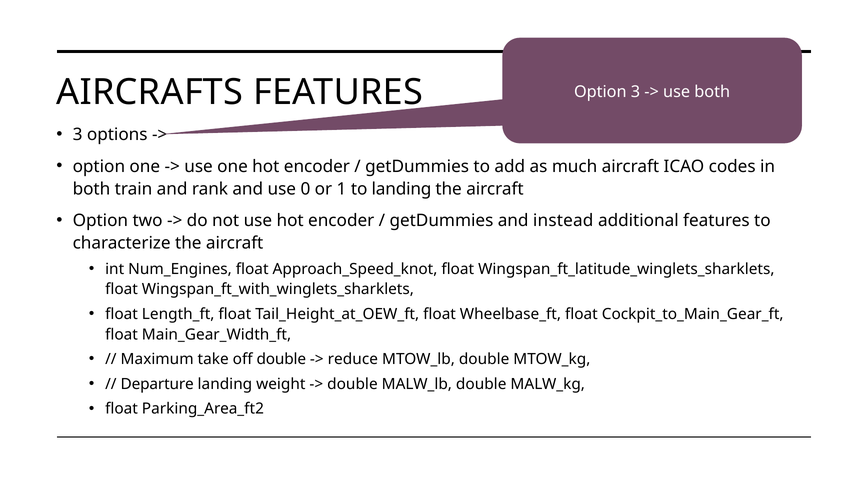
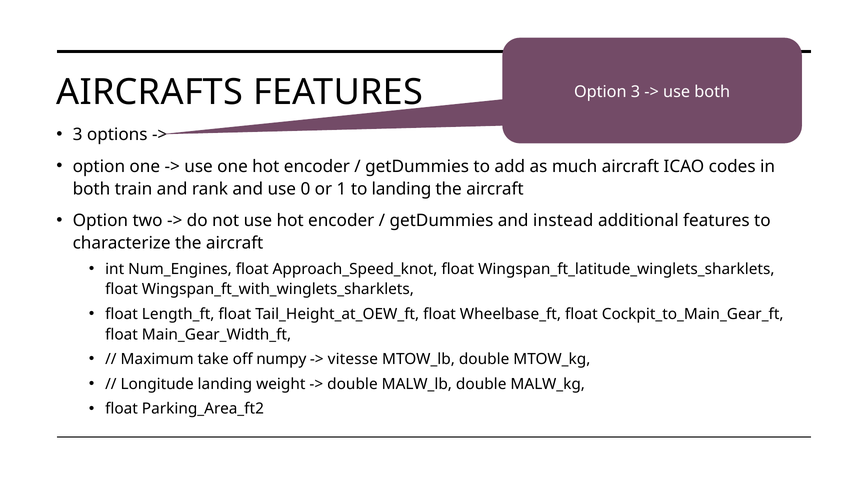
off double: double -> numpy
reduce: reduce -> vitesse
Departure: Departure -> Longitude
